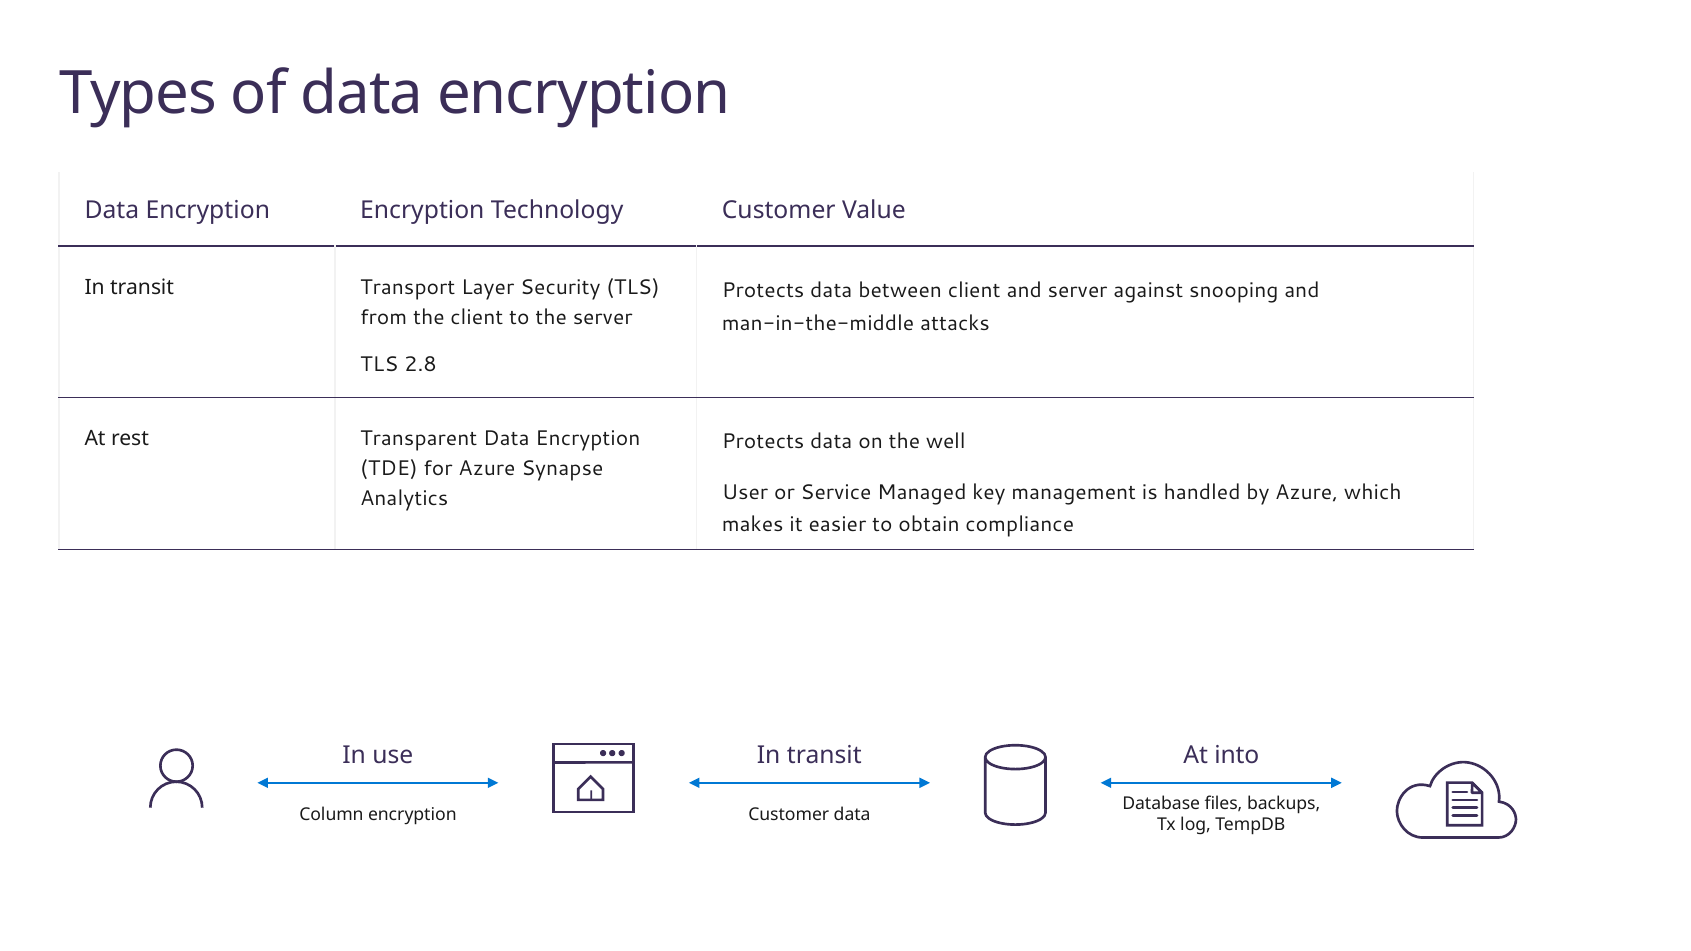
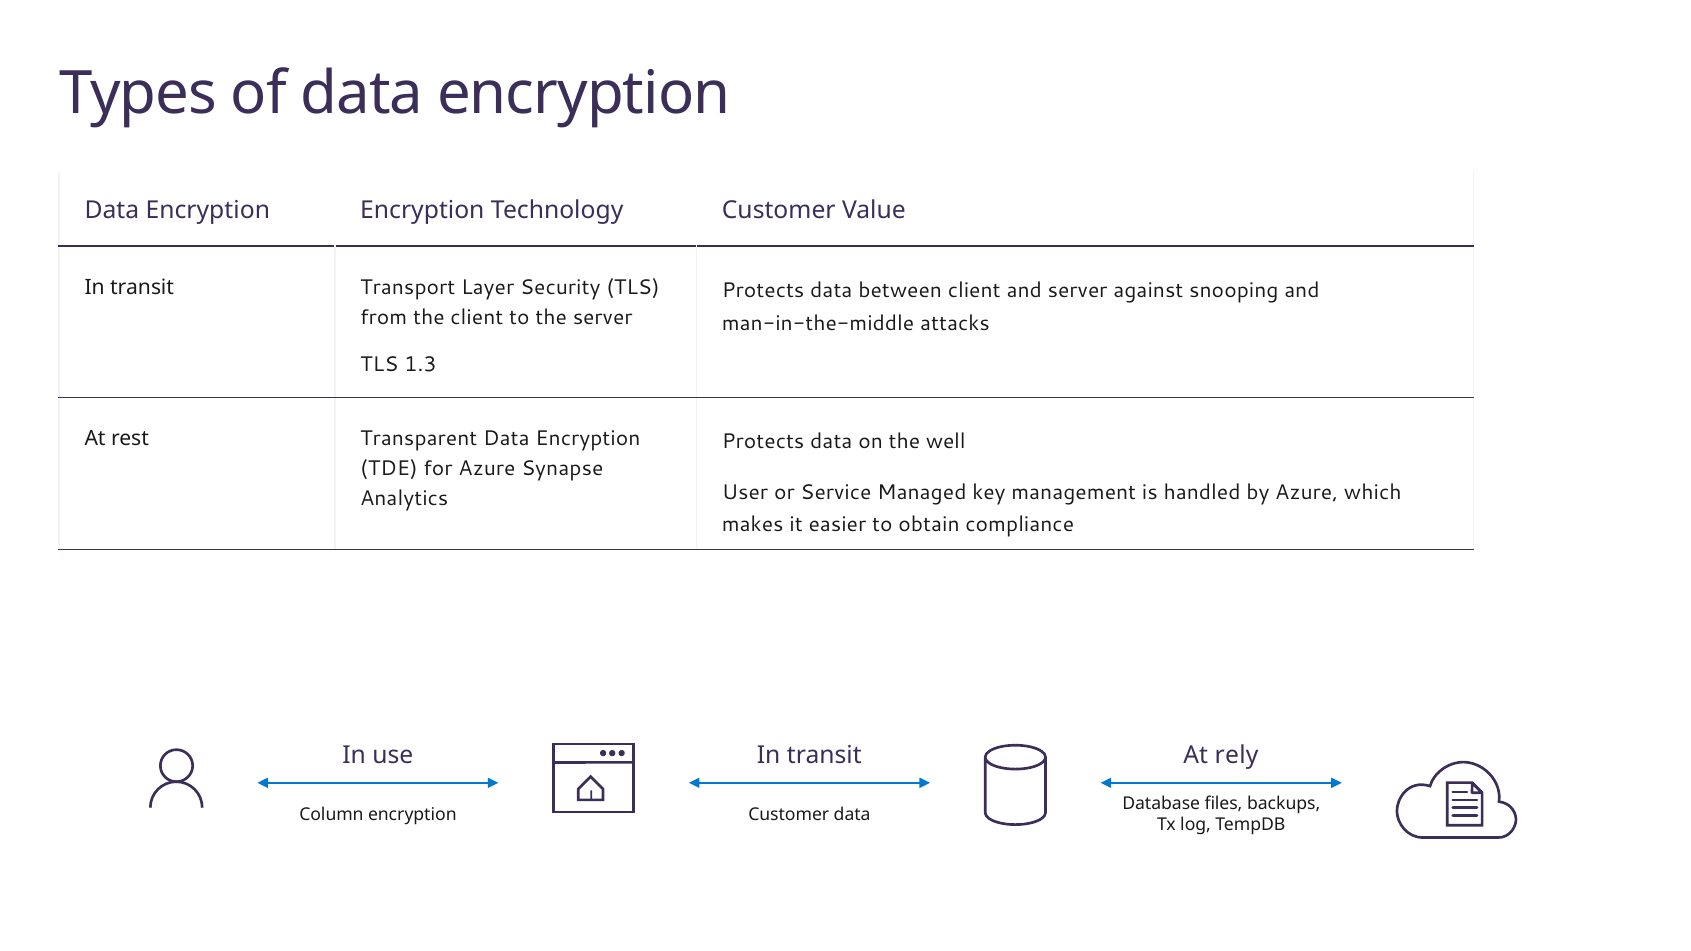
2.8: 2.8 -> 1.3
into: into -> rely
